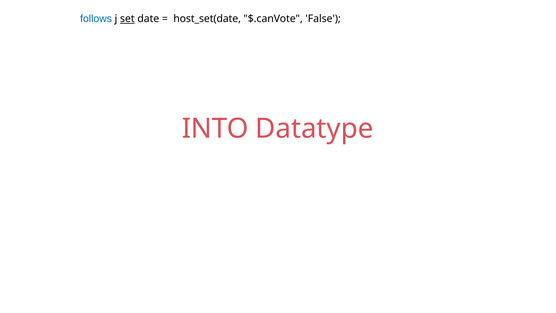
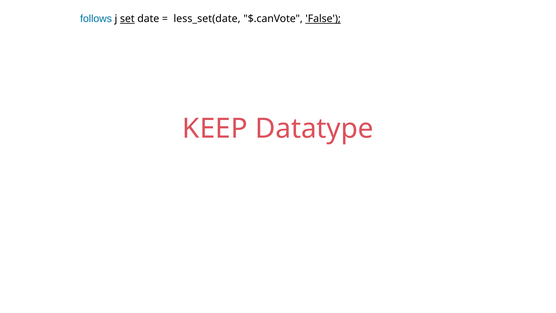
host_set(date: host_set(date -> less_set(date
False underline: none -> present
INTO: INTO -> KEEP
